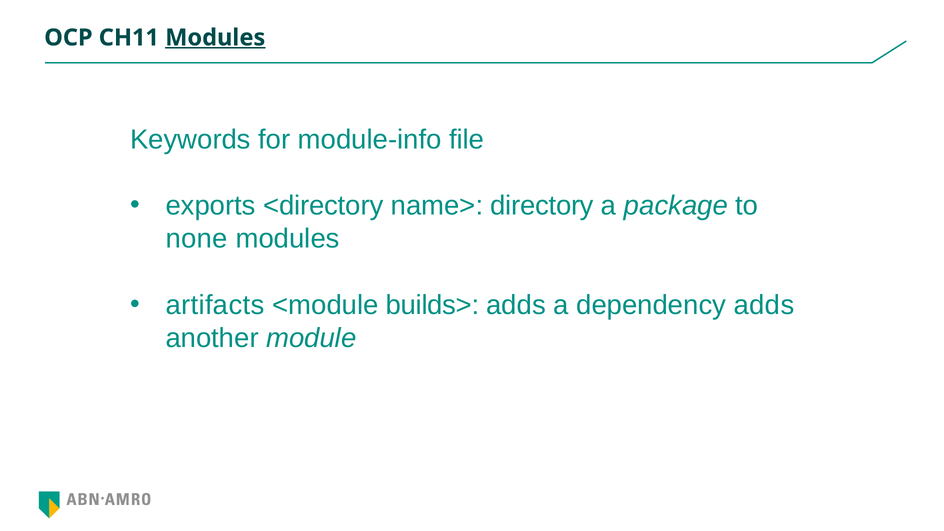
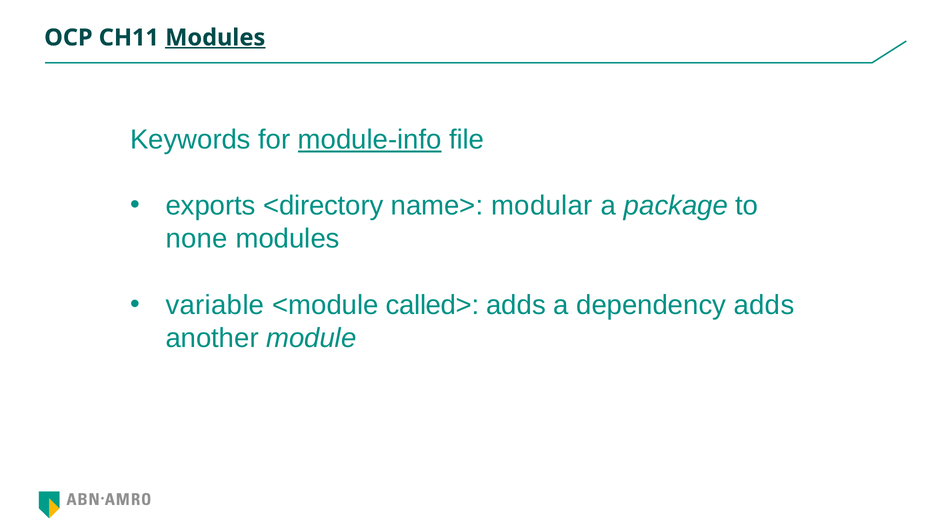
module-info underline: none -> present
directory: directory -> modular
artifacts: artifacts -> variable
builds>: builds> -> called>
